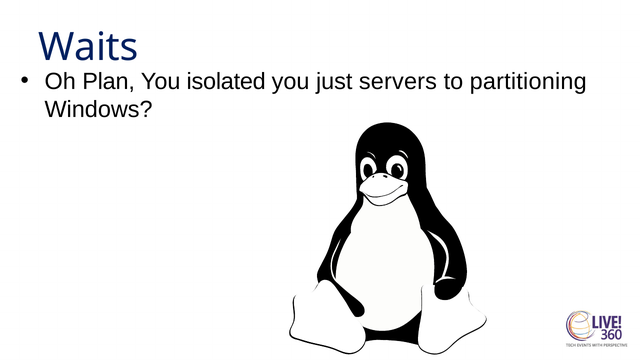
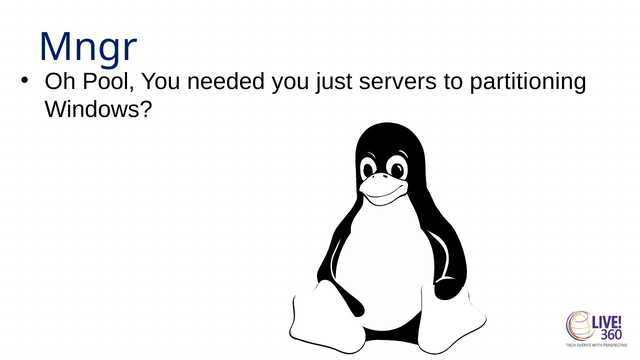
Waits: Waits -> Mngr
Plan: Plan -> Pool
isolated: isolated -> needed
